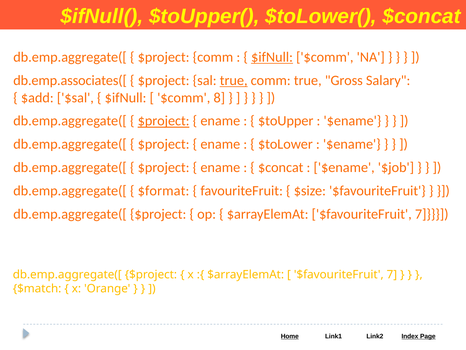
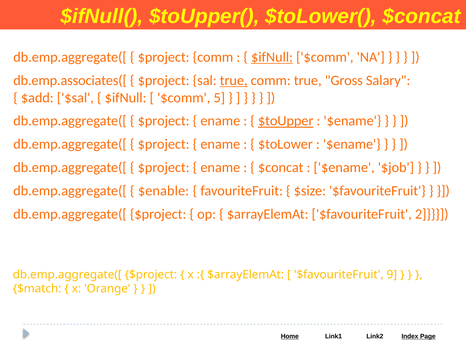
8: 8 -> 5
$project at (164, 121) underline: present -> none
$toUpper underline: none -> present
$format: $format -> $enable
$arrayElemAt $favouriteFruit 7: 7 -> 2
7 at (392, 274): 7 -> 9
